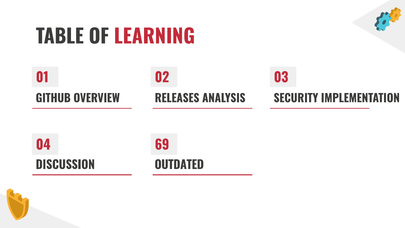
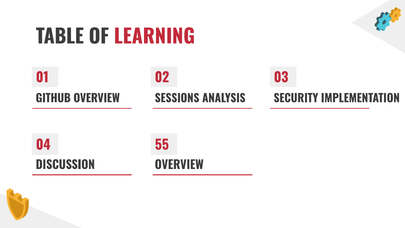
RELEASES: RELEASES -> SESSIONS
69: 69 -> 55
DISCUSSION OUTDATED: OUTDATED -> OVERVIEW
